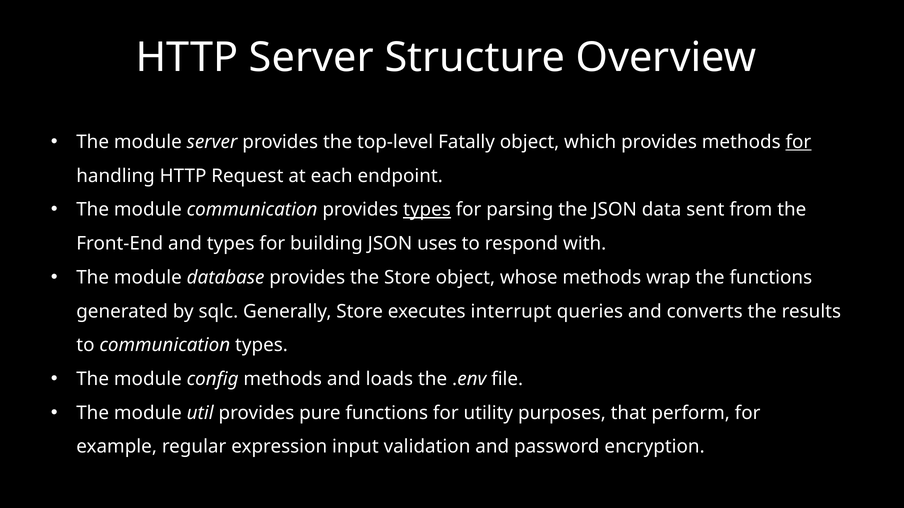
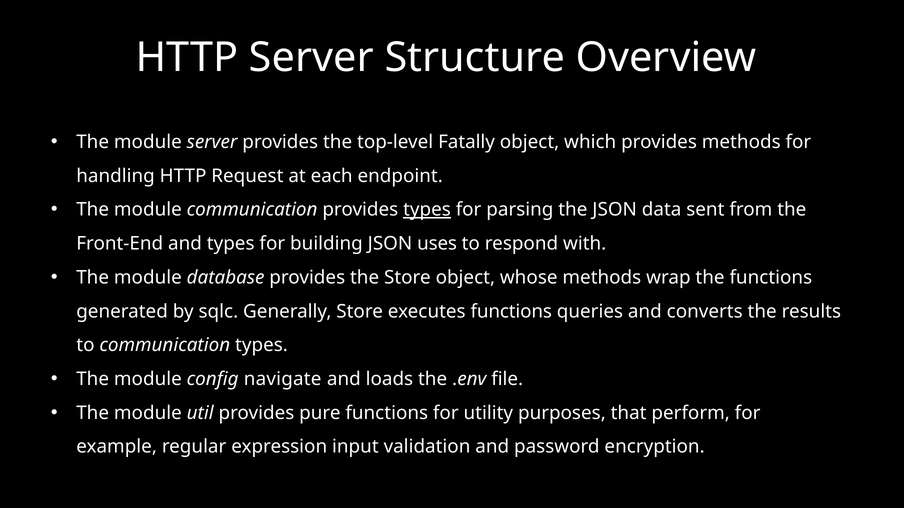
for at (798, 142) underline: present -> none
executes interrupt: interrupt -> functions
config methods: methods -> navigate
